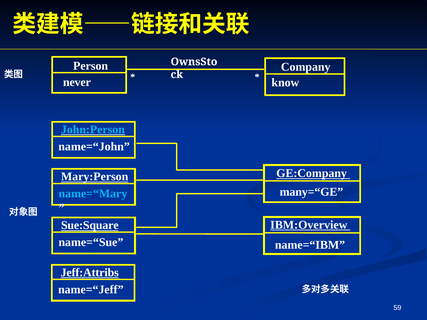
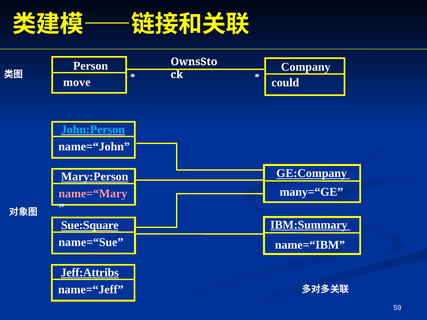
never: never -> move
know: know -> could
name=“Mary colour: light blue -> pink
IBM:Overview: IBM:Overview -> IBM:Summary
